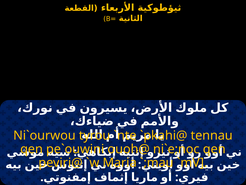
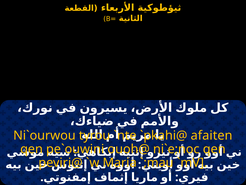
tennau: tennau -> afaiten
